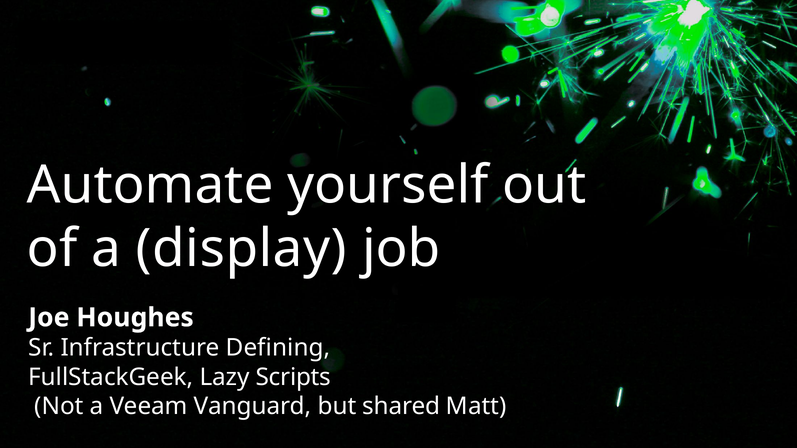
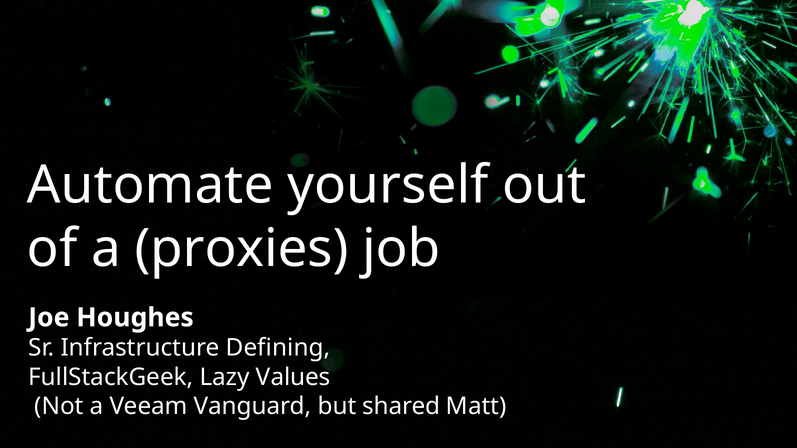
display: display -> proxies
Scripts: Scripts -> Values
